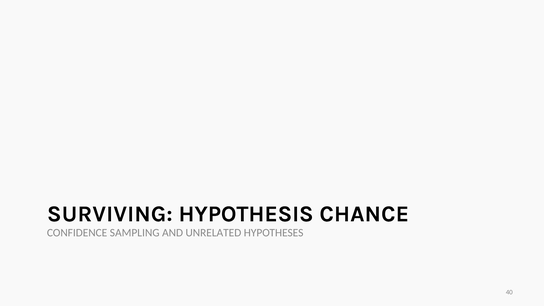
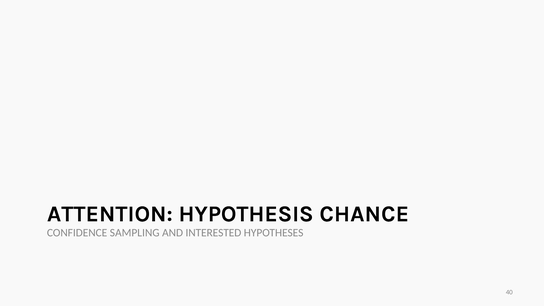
SURVIVING: SURVIVING -> ATTENTION
UNRELATED: UNRELATED -> INTERESTED
